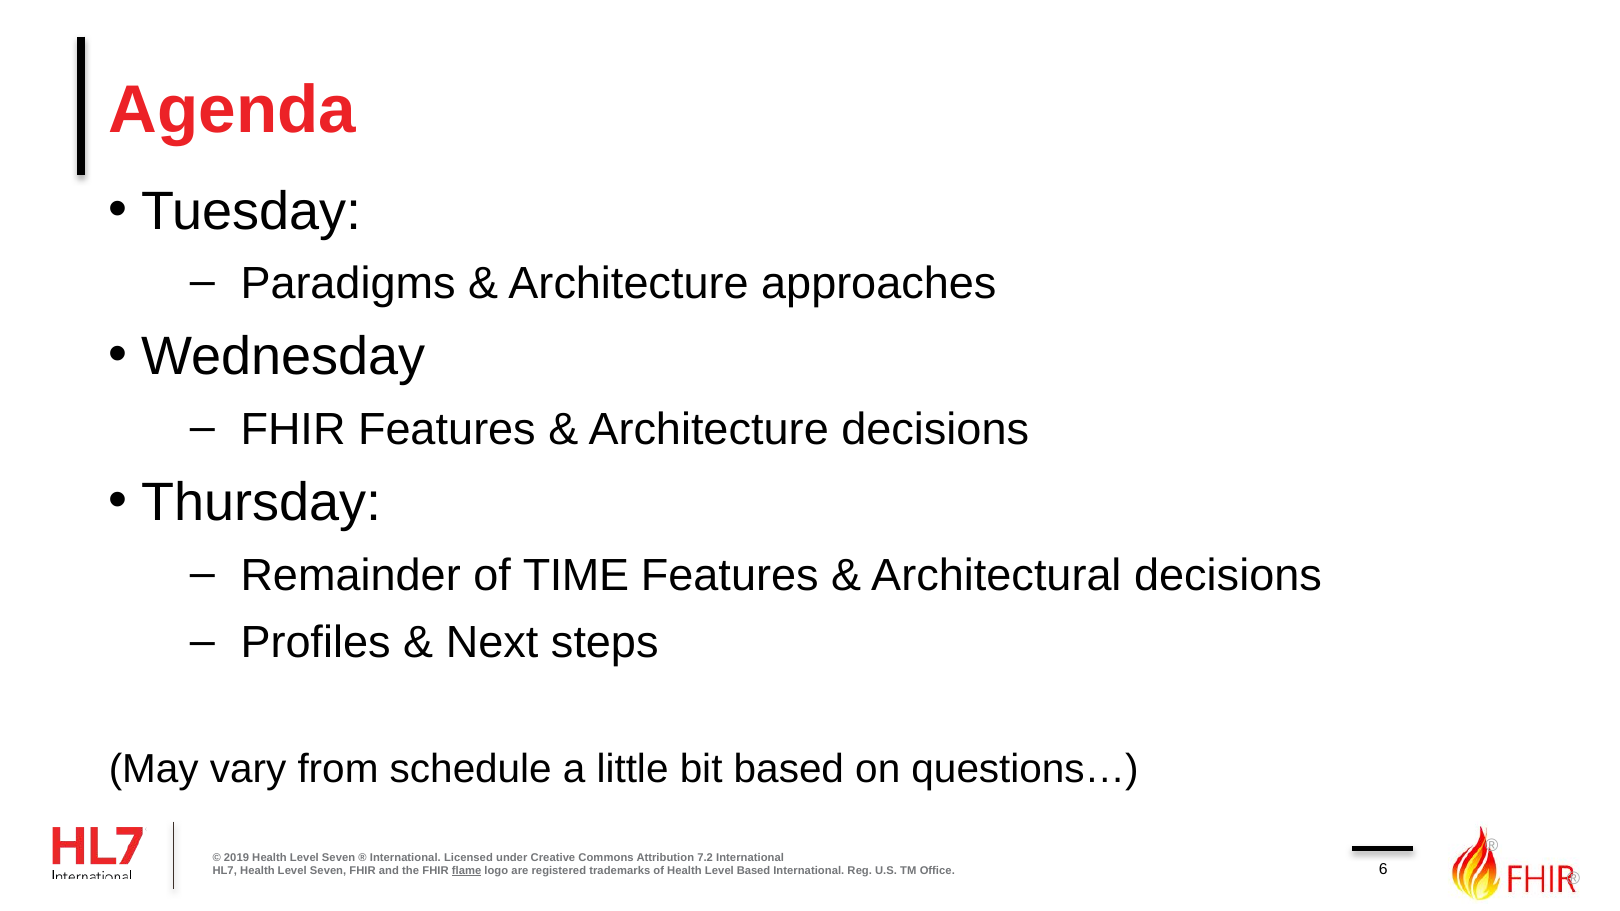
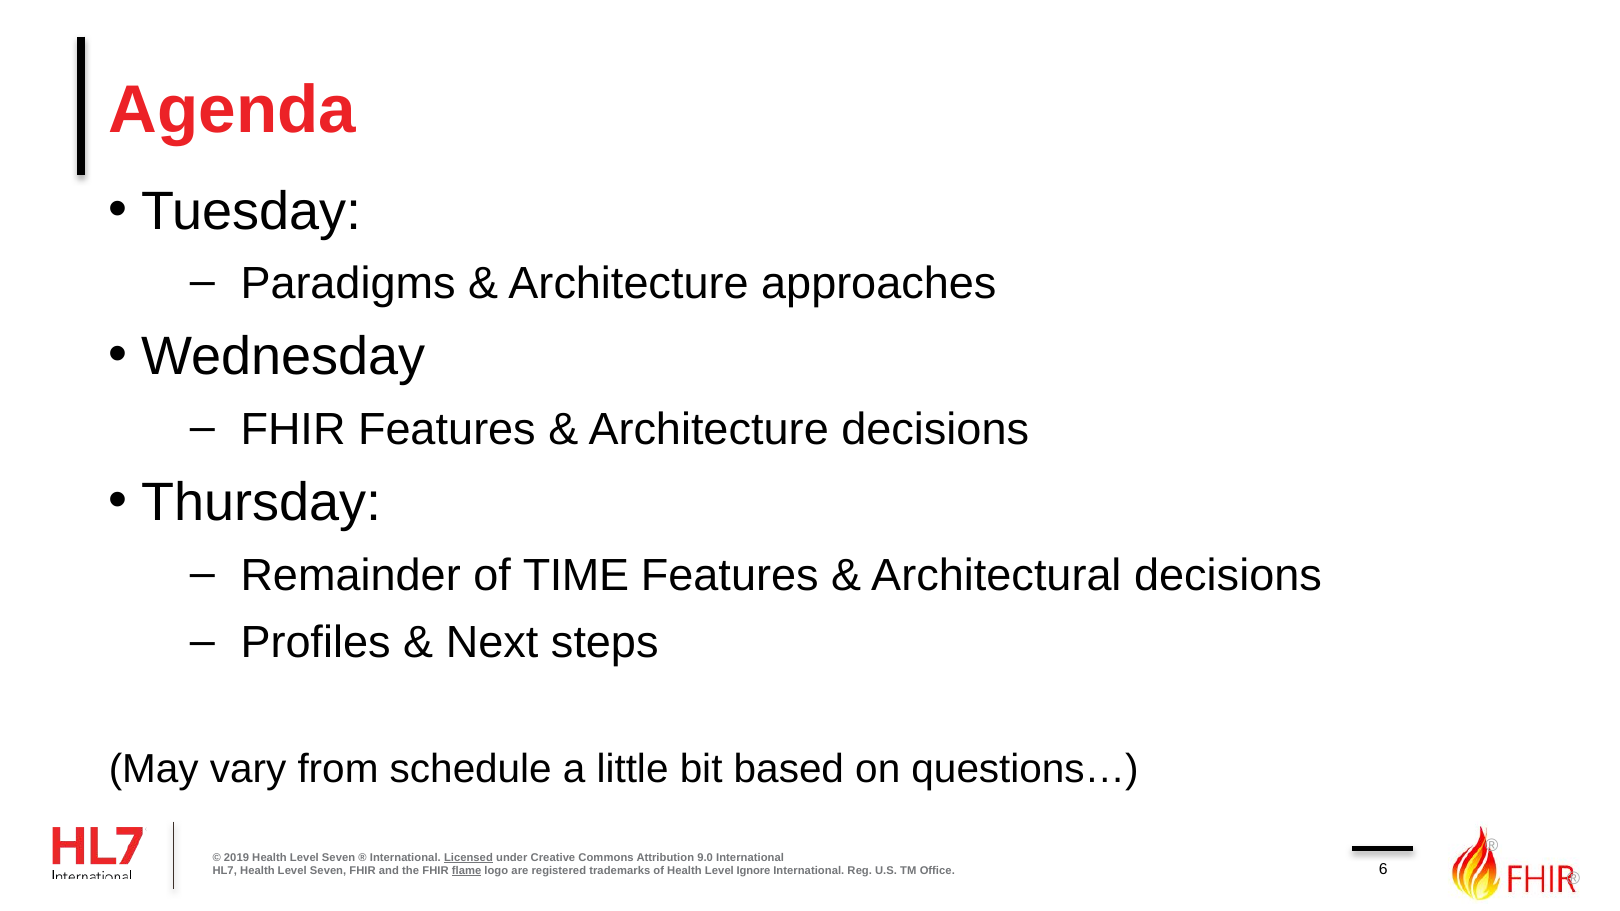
Licensed underline: none -> present
7.2: 7.2 -> 9.0
Level Based: Based -> Ignore
